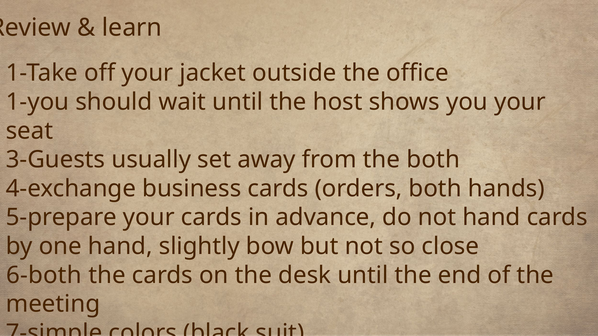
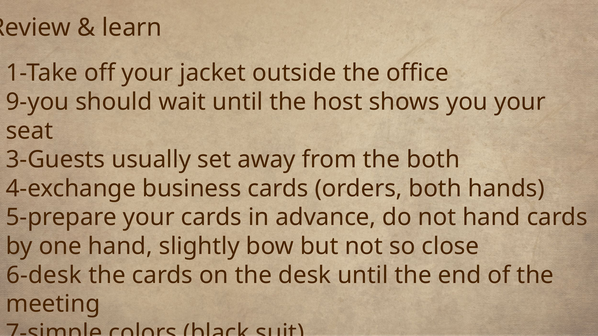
1-you: 1-you -> 9-you
6-both: 6-both -> 6-desk
